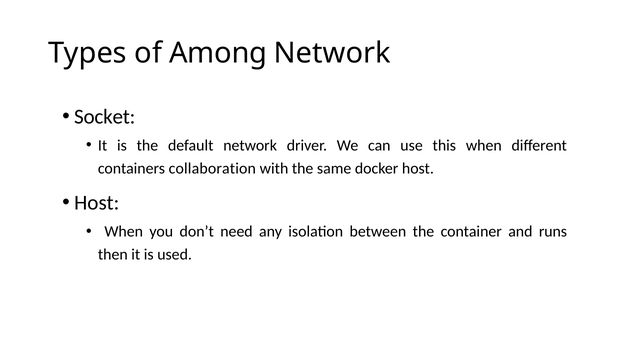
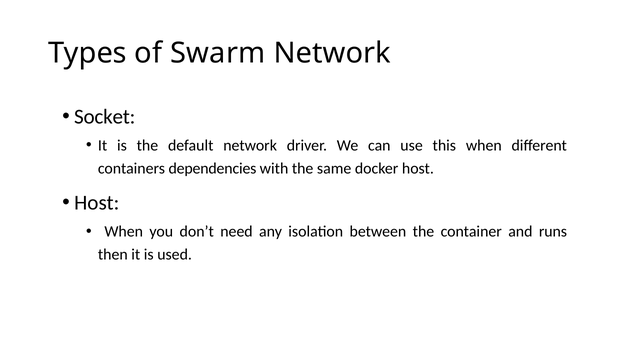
Among: Among -> Swarm
collaboration: collaboration -> dependencies
